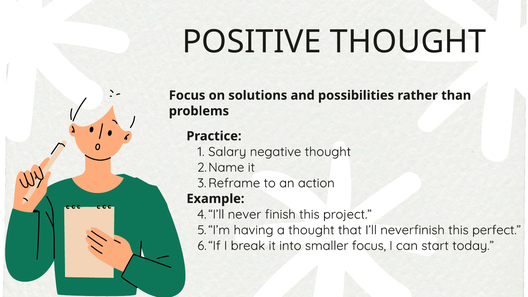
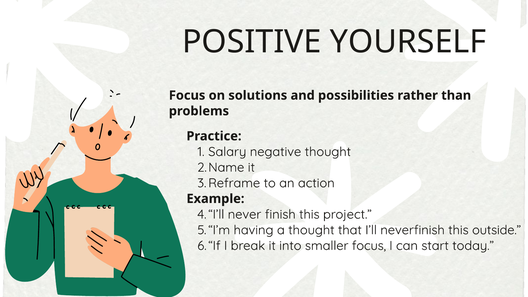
POSITIVE THOUGHT: THOUGHT -> YOURSELF
perfect: perfect -> outside
